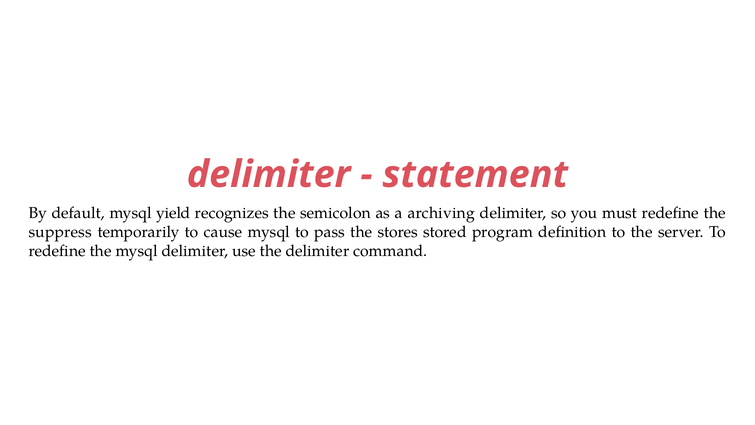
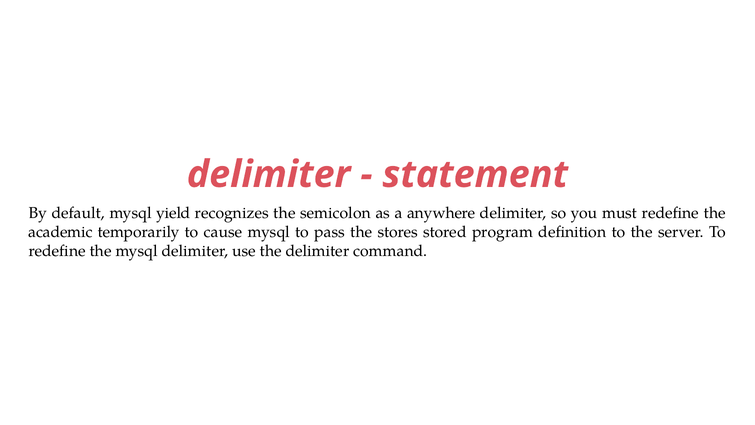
archiving: archiving -> anywhere
suppress: suppress -> academic
